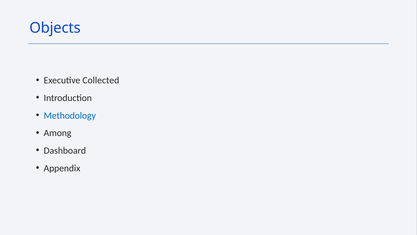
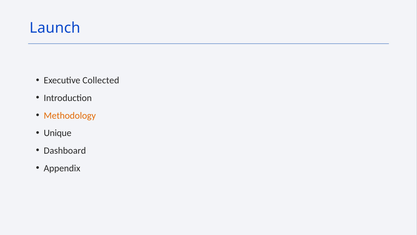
Objects: Objects -> Launch
Methodology colour: blue -> orange
Among: Among -> Unique
